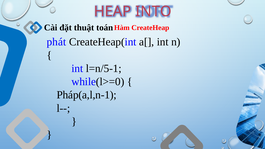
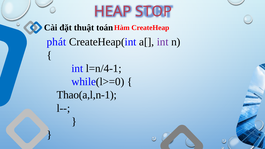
INTO: INTO -> STOP
int at (163, 42) colour: black -> purple
l=n/5-1: l=n/5-1 -> l=n/4-1
Pháp(a,l,n-1: Pháp(a,l,n-1 -> Thao(a,l,n-1
